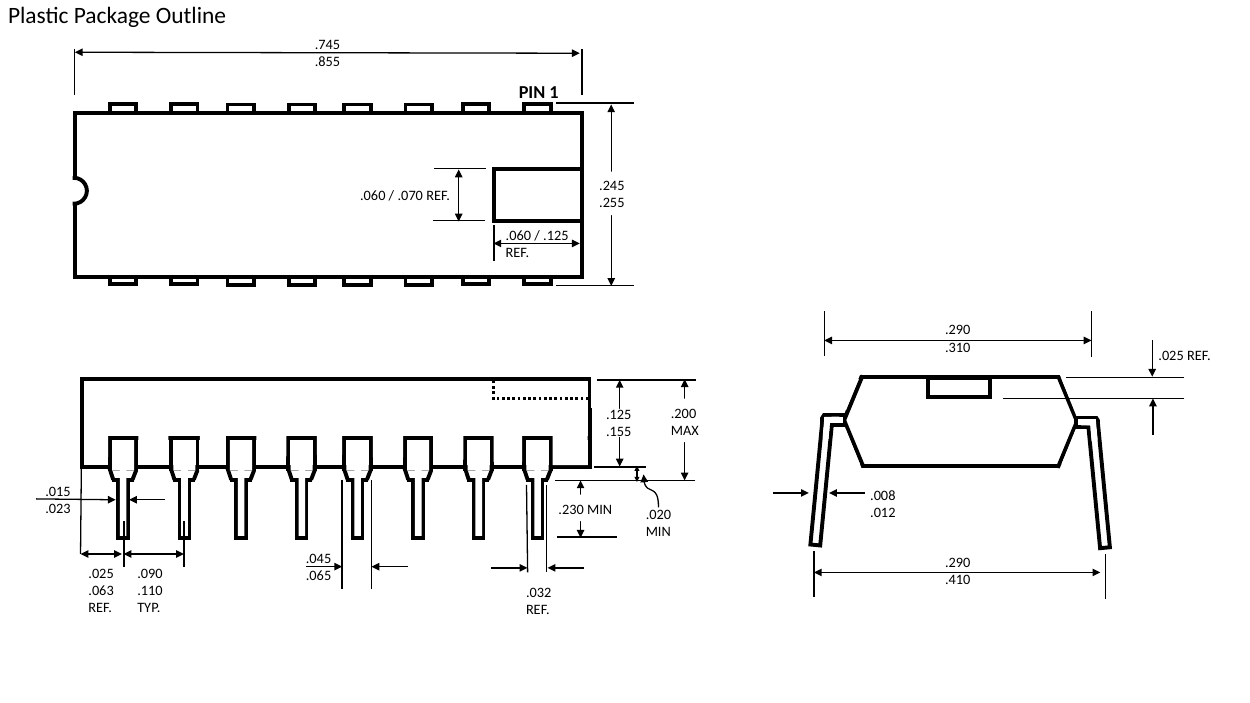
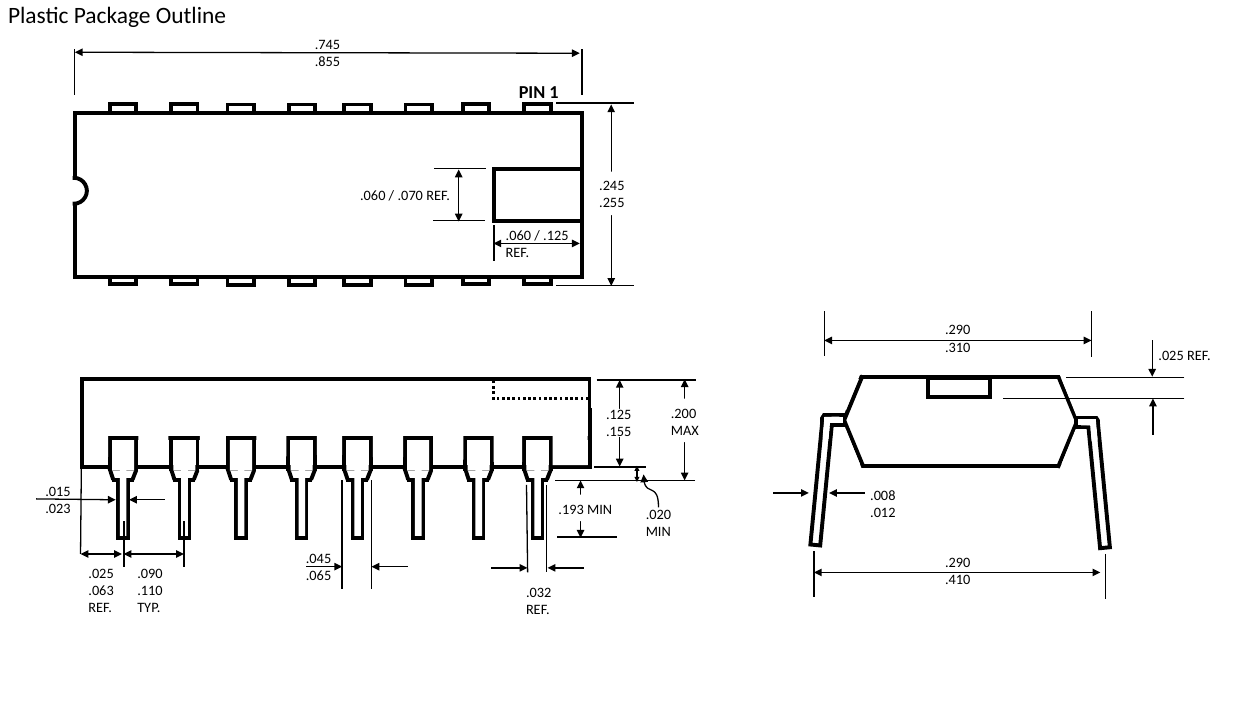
.230: .230 -> .193
